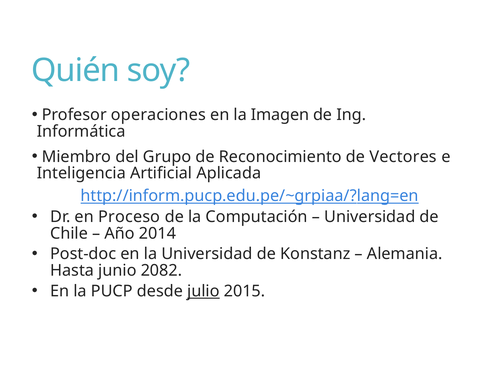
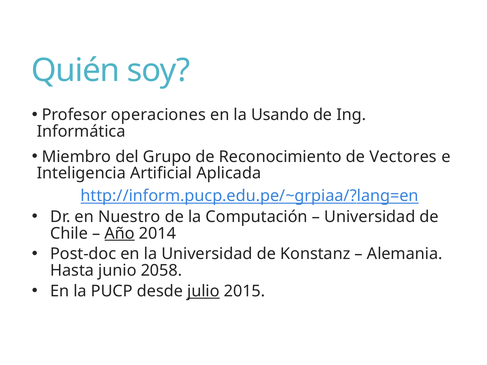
Imagen: Imagen -> Usando
Proceso: Proceso -> Nuestro
Año underline: none -> present
2082: 2082 -> 2058
